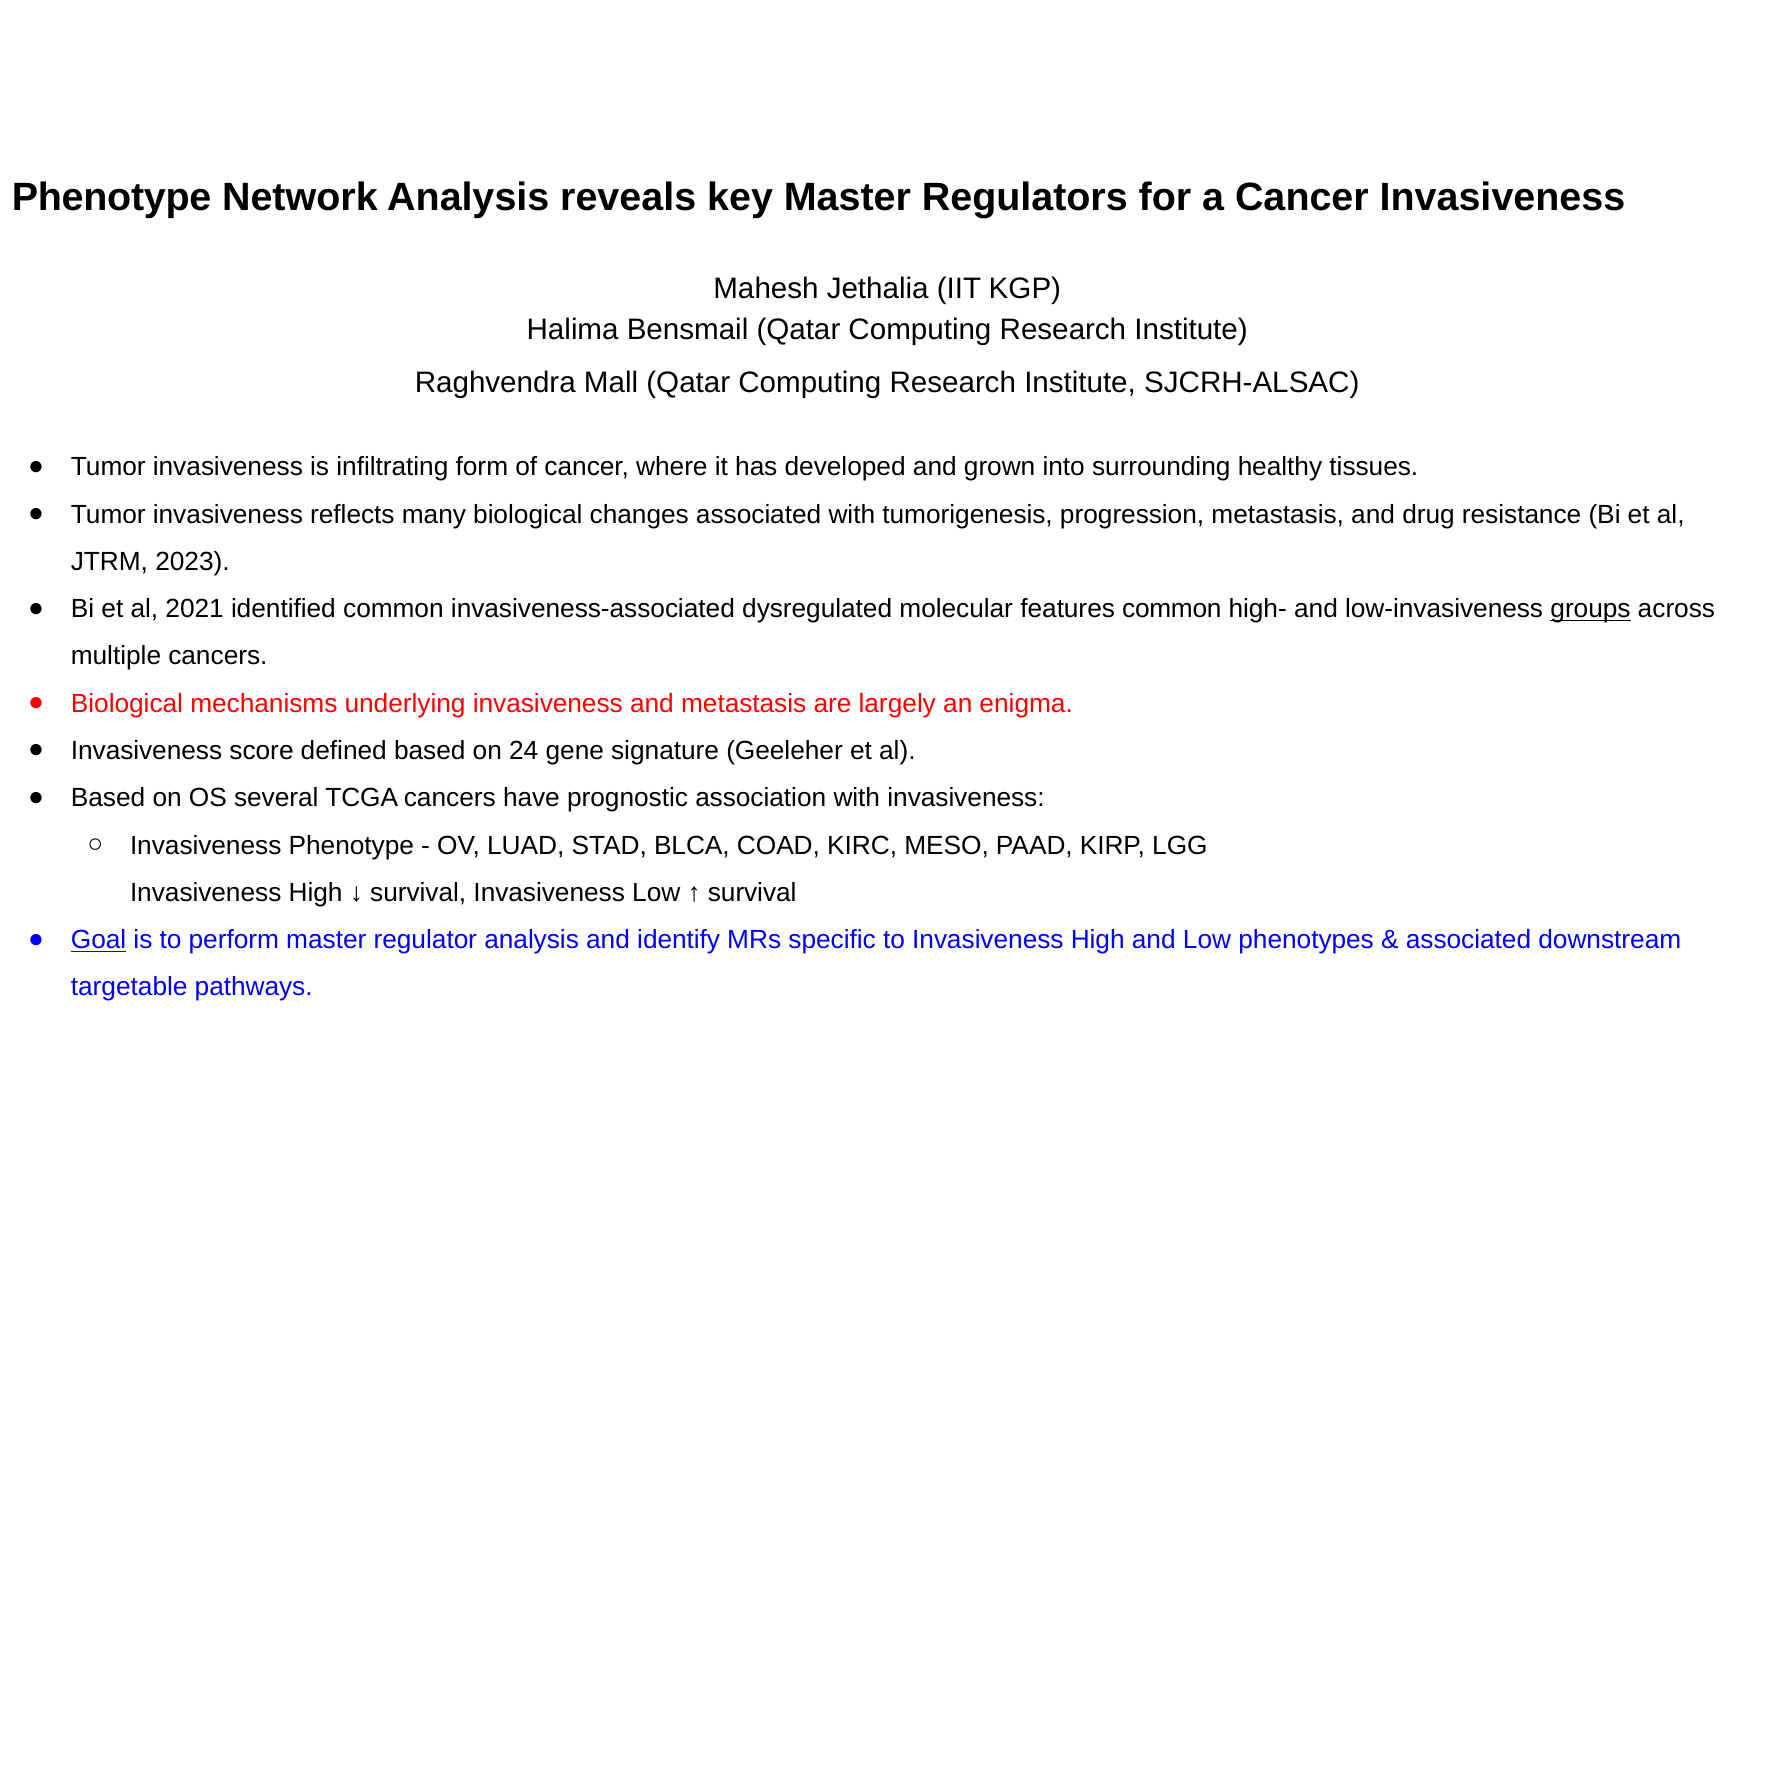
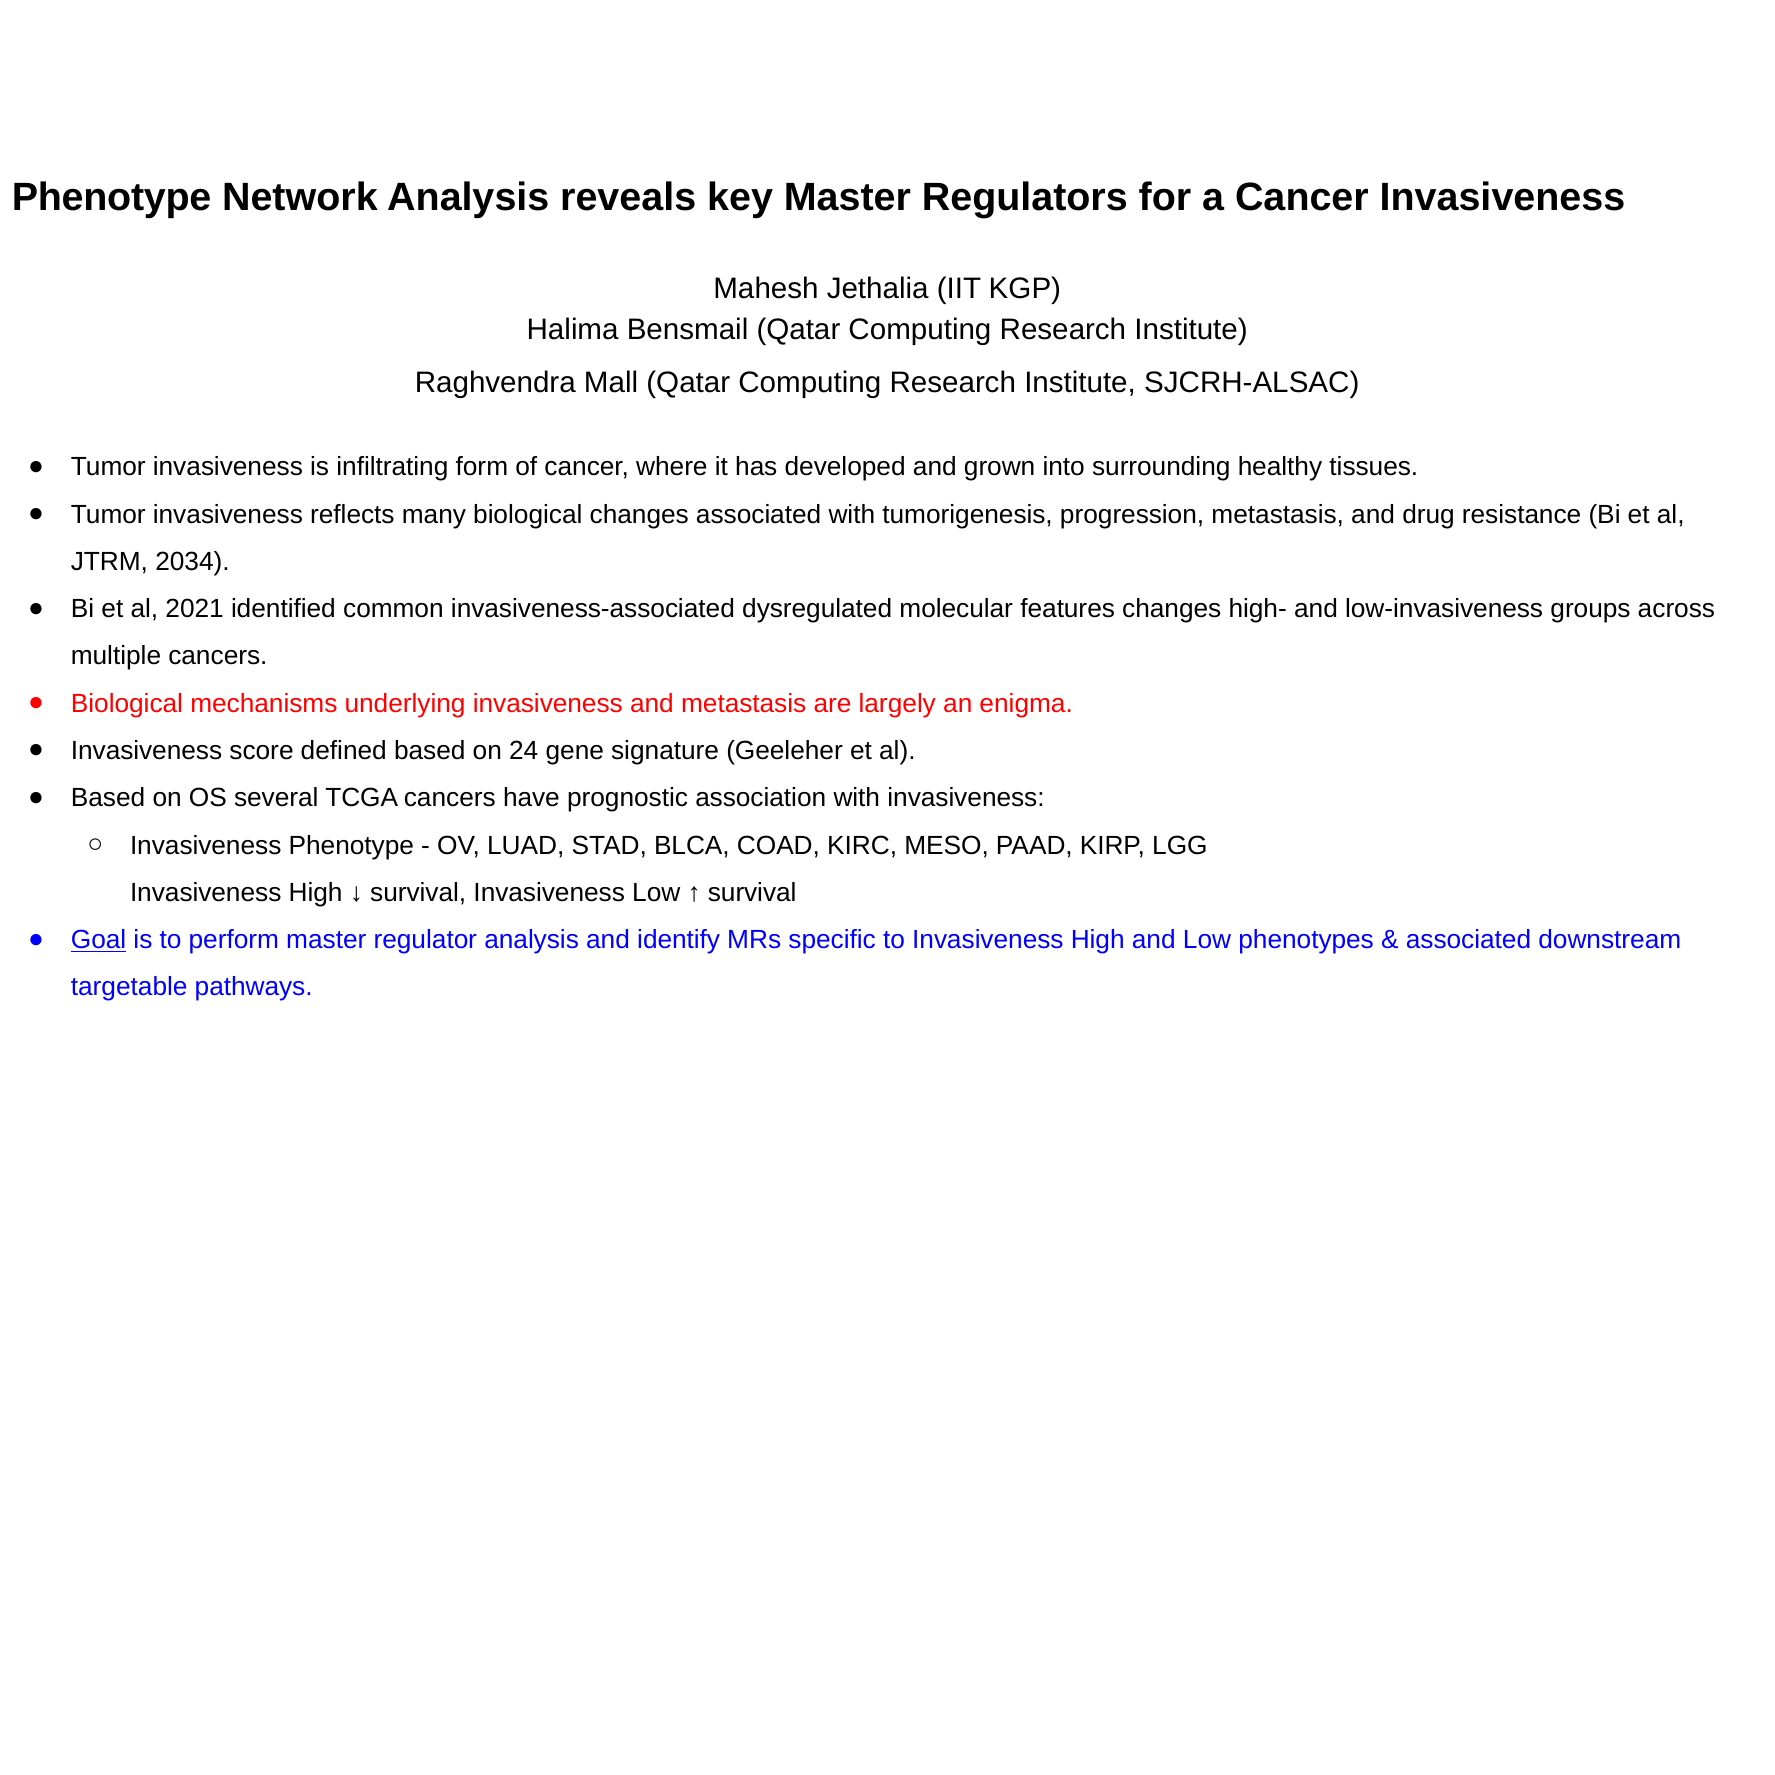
2023: 2023 -> 2034
features common: common -> changes
groups underline: present -> none
